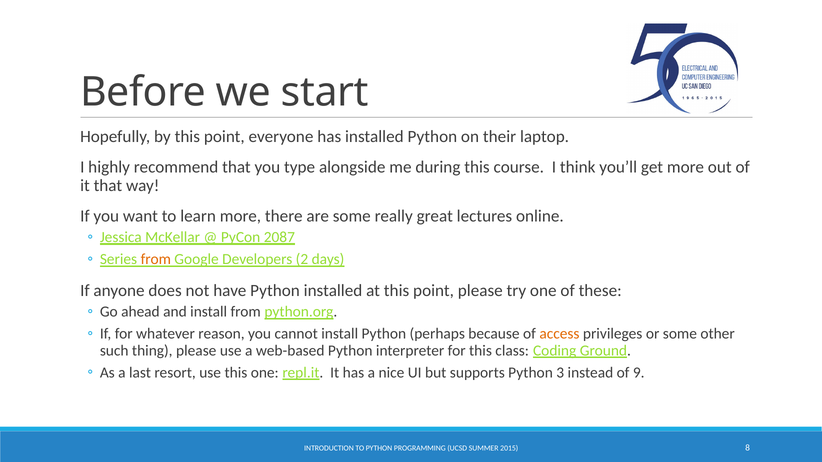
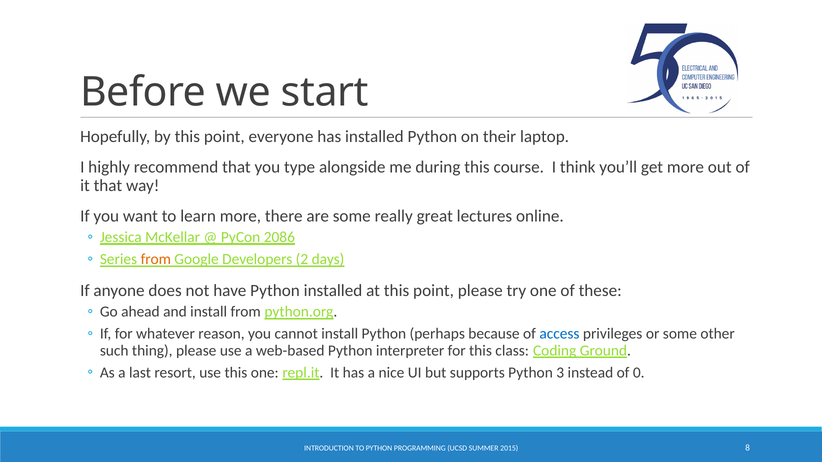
2087: 2087 -> 2086
access colour: orange -> blue
9: 9 -> 0
